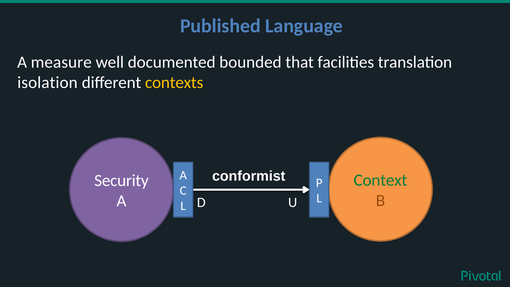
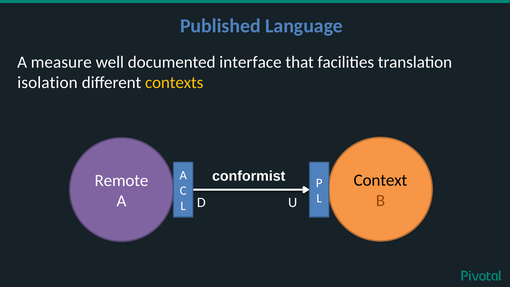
bounded: bounded -> interface
Context colour: green -> black
Security: Security -> Remote
